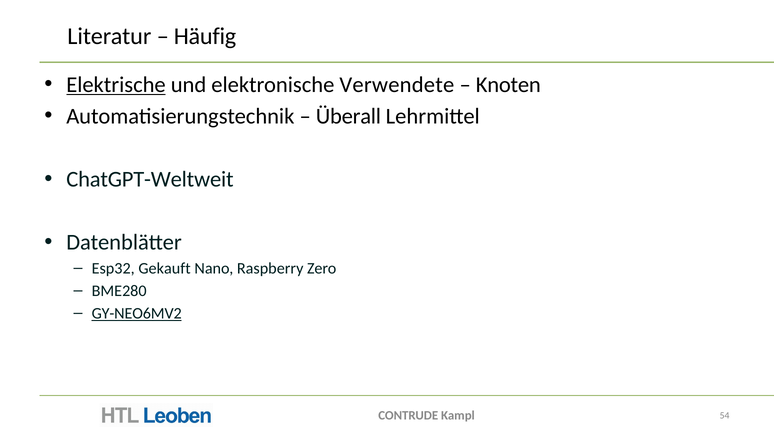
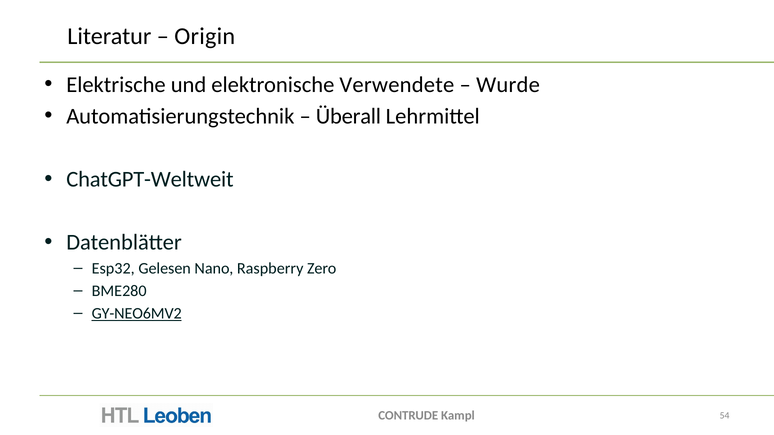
Häufig: Häufig -> Origin
Elektrische underline: present -> none
Knoten: Knoten -> Wurde
Gekauft: Gekauft -> Gelesen
